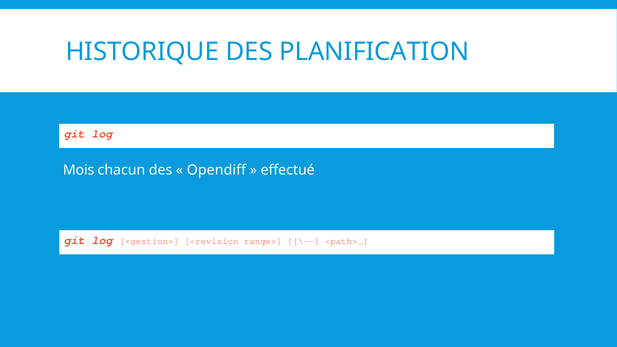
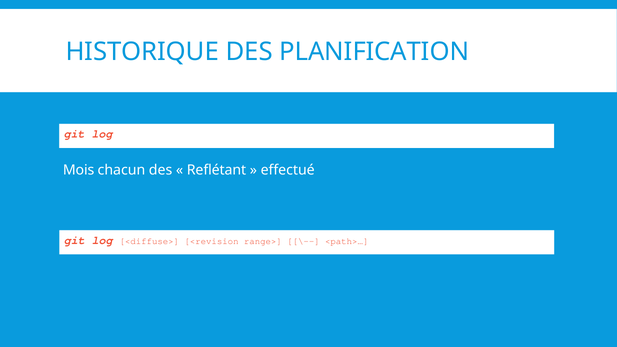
Opendiff: Opendiff -> Reflétant
<gestion>: <gestion> -> <diffuse>
